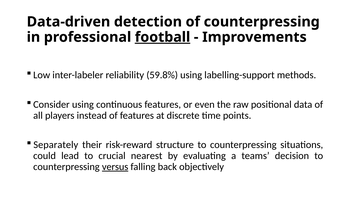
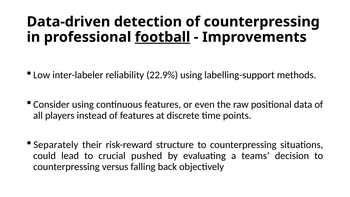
59.8%: 59.8% -> 22.9%
nearest: nearest -> pushed
versus underline: present -> none
